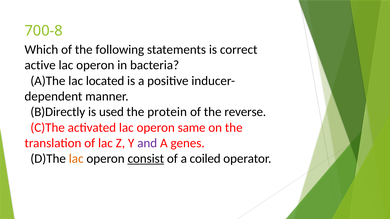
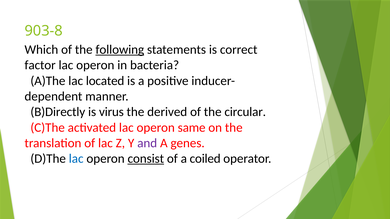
700-8: 700-8 -> 903-8
following underline: none -> present
active: active -> factor
used: used -> virus
protein: protein -> derived
reverse: reverse -> circular
lac at (76, 159) colour: orange -> blue
